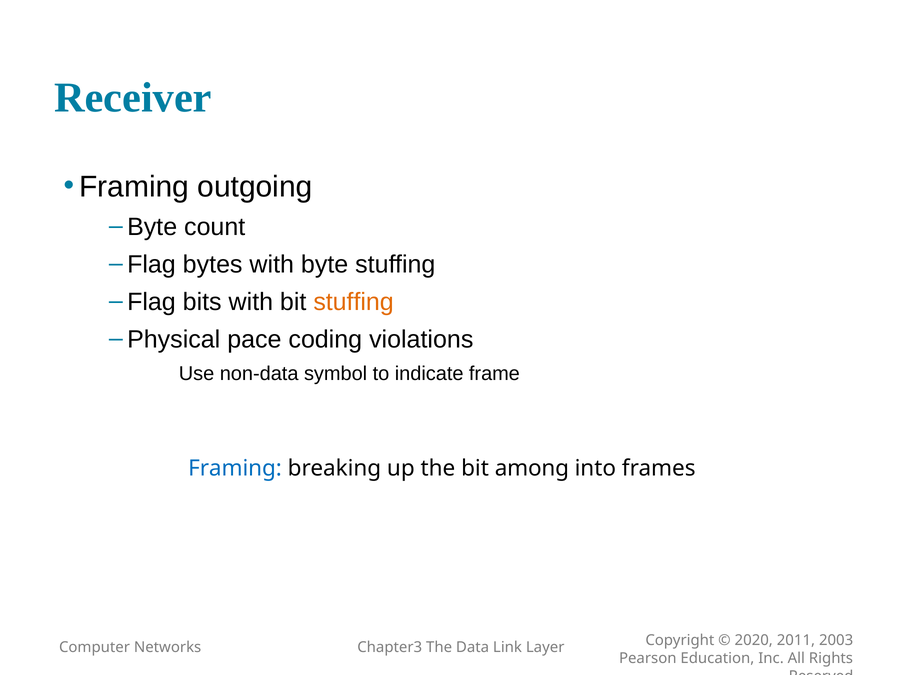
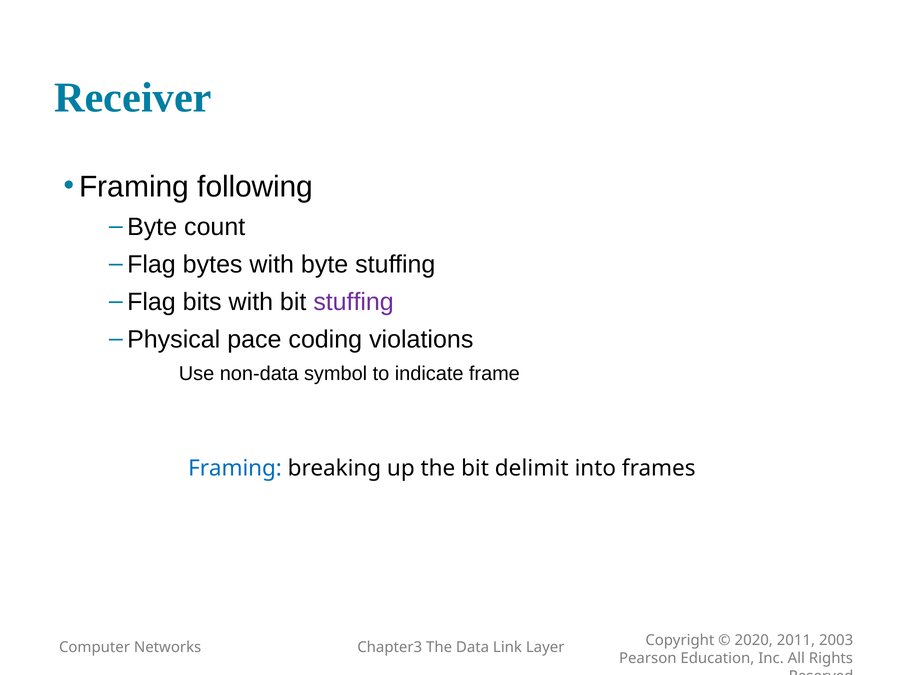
outgoing: outgoing -> following
stuffing at (354, 302) colour: orange -> purple
among: among -> delimit
